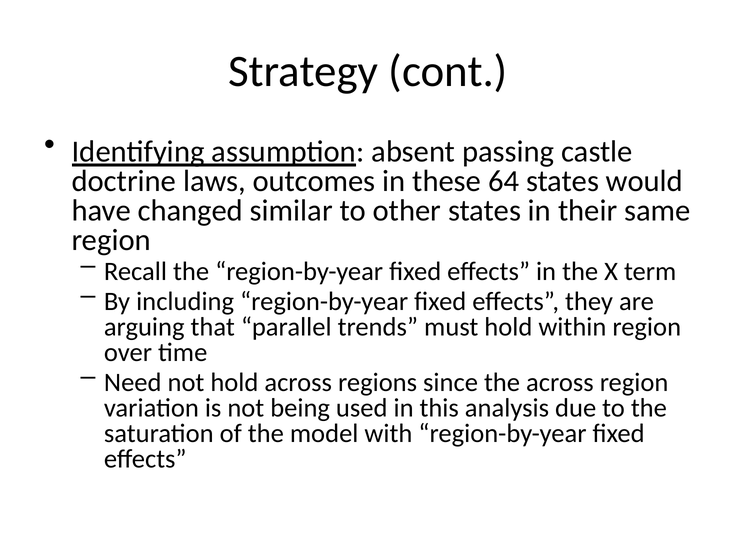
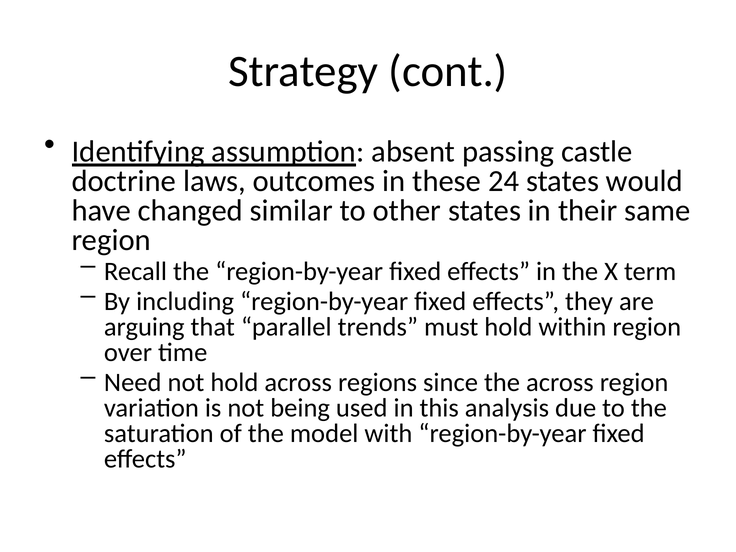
64: 64 -> 24
